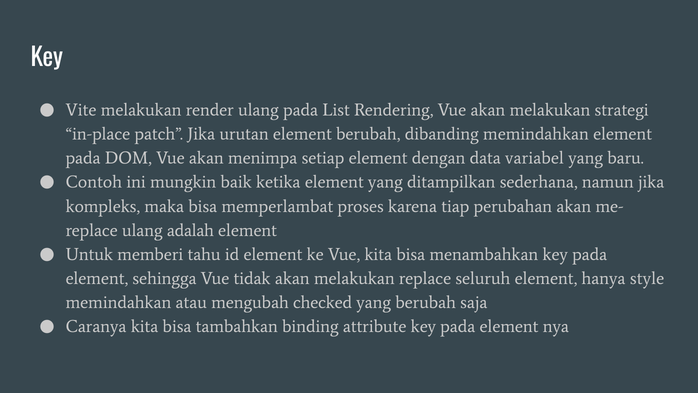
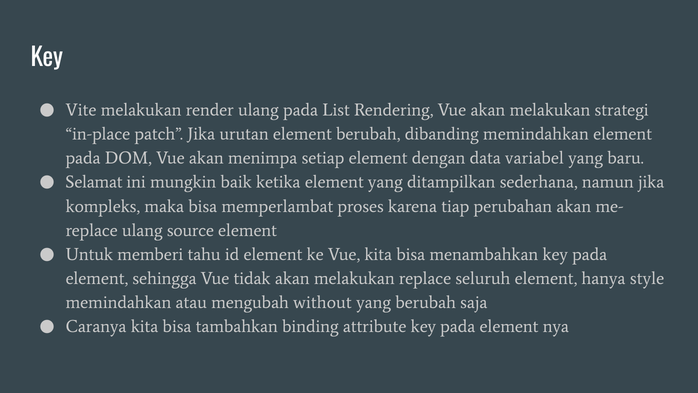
Contoh: Contoh -> Selamat
adalah: adalah -> source
checked: checked -> without
